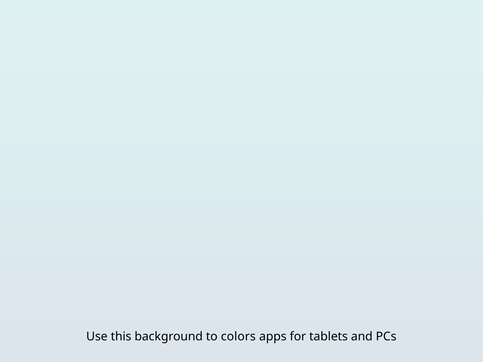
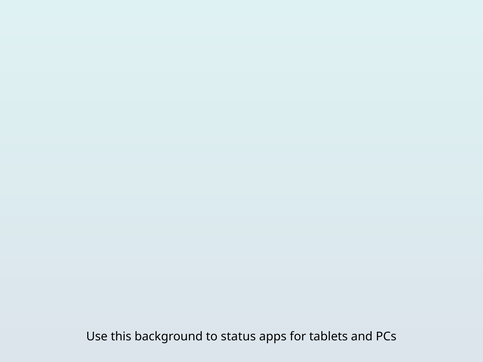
colors: colors -> status
